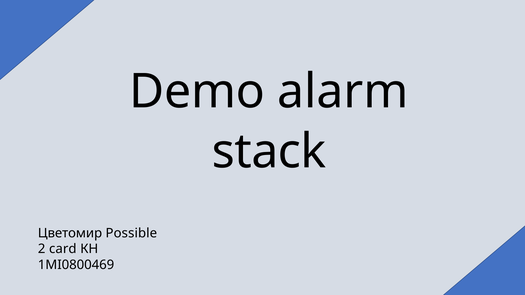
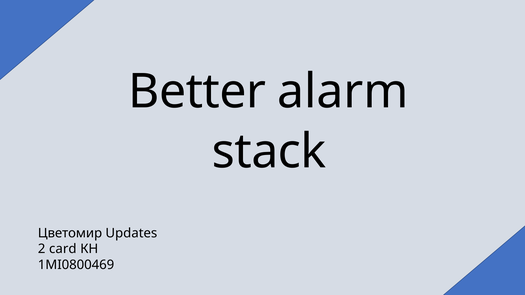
Demo: Demo -> Better
Possible: Possible -> Updates
